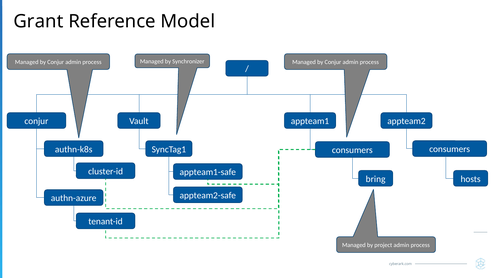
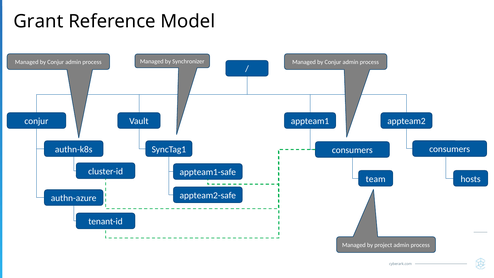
bring: bring -> team
